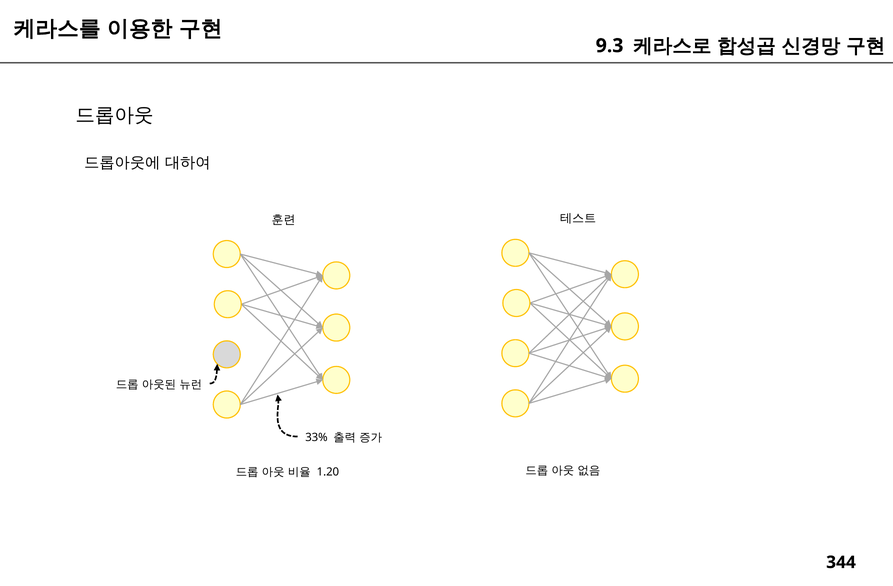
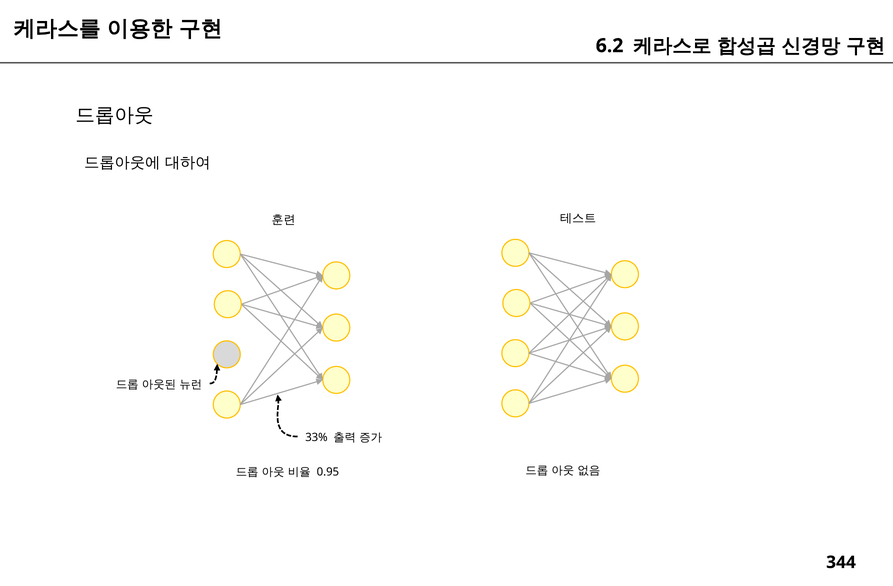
9.3: 9.3 -> 6.2
1.20: 1.20 -> 0.95
